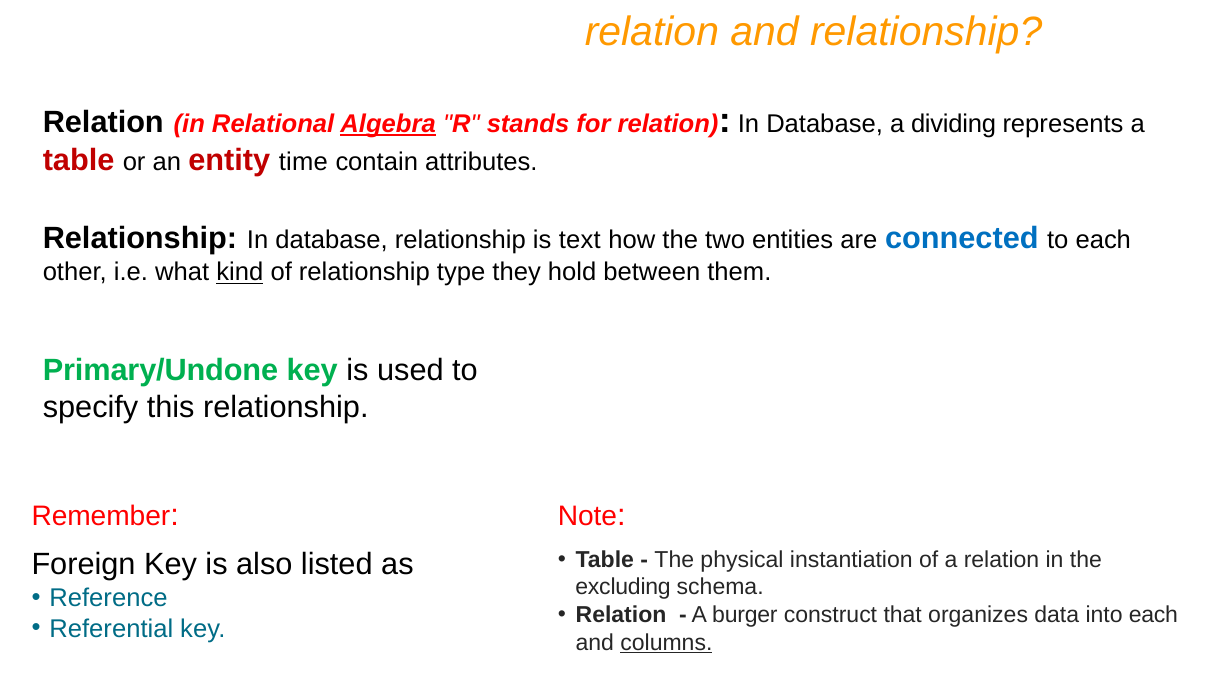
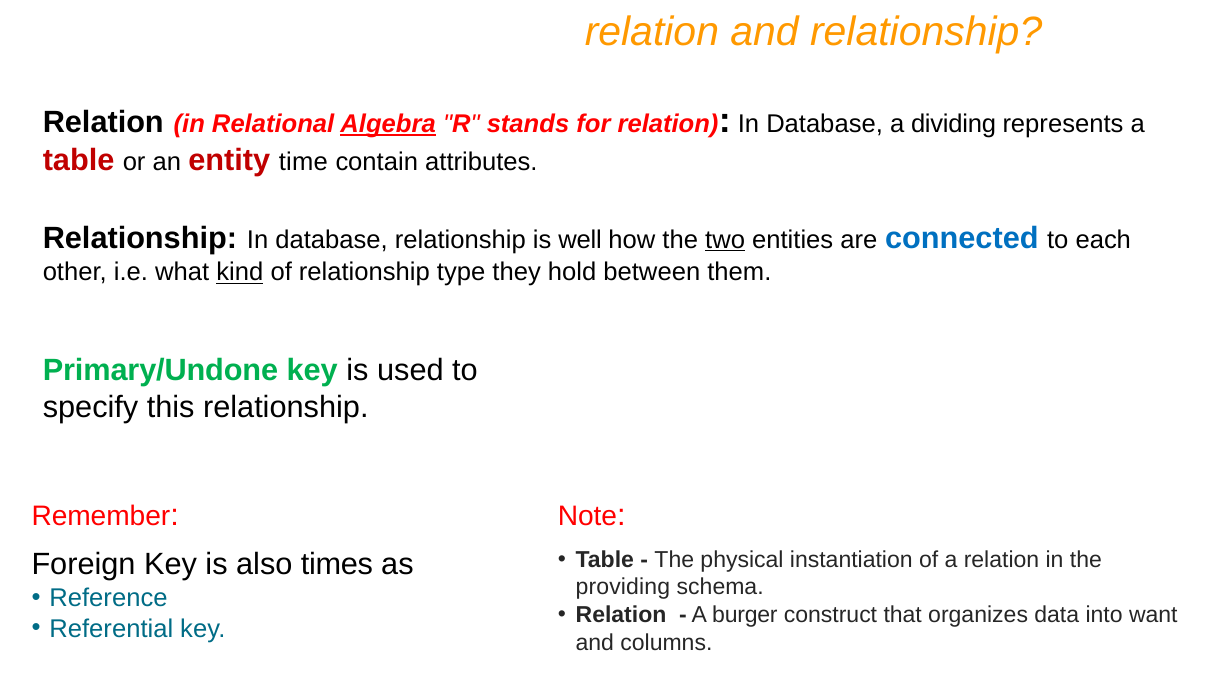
text: text -> well
two underline: none -> present
listed: listed -> times
excluding: excluding -> providing
into each: each -> want
columns underline: present -> none
